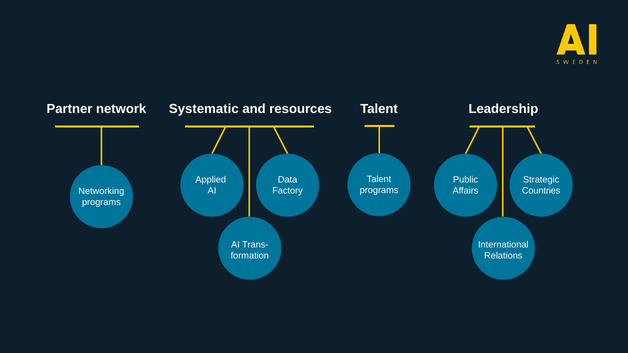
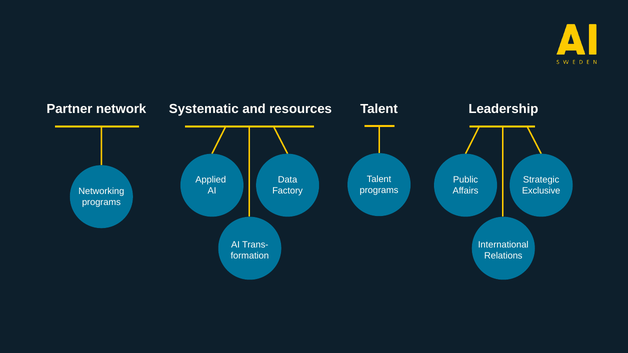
Countries: Countries -> Exclusive
